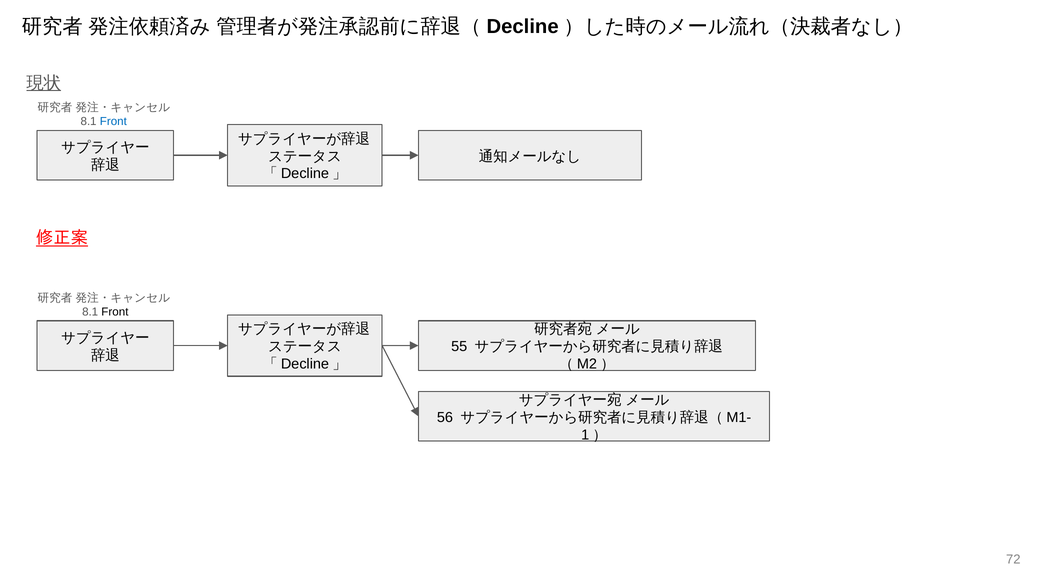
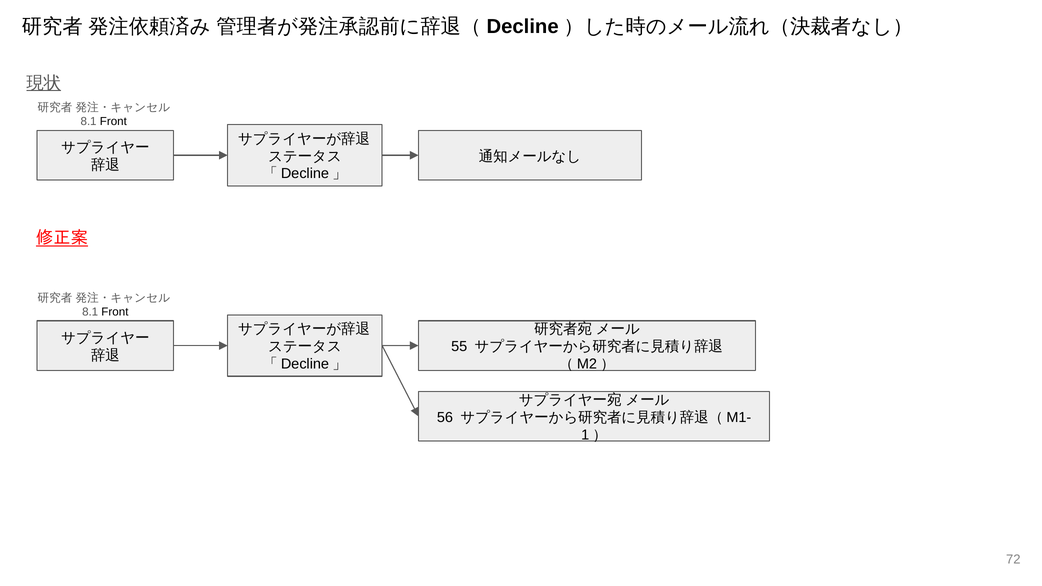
Front at (113, 121) colour: blue -> black
